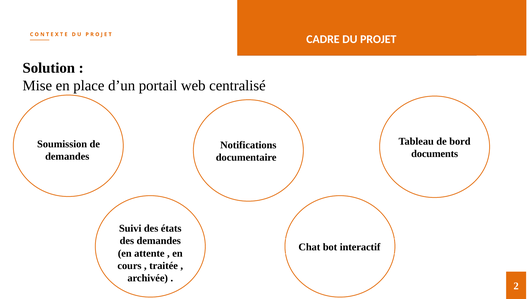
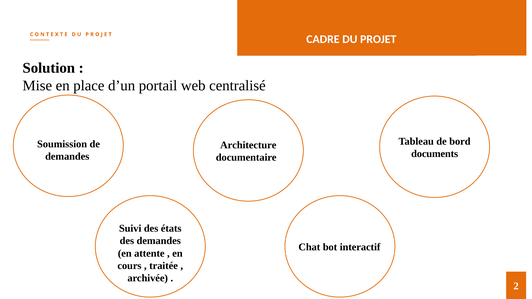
Notifications: Notifications -> Architecture
